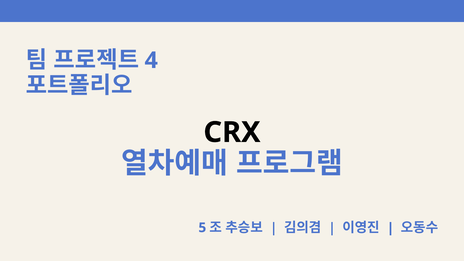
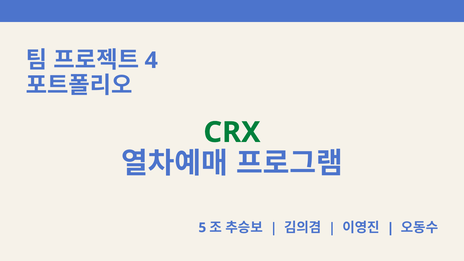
CRX colour: black -> green
